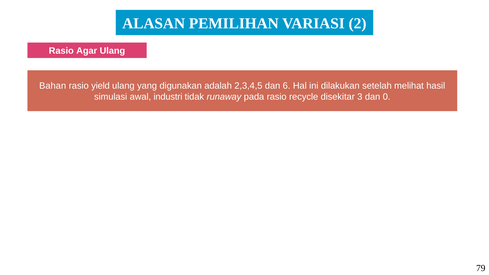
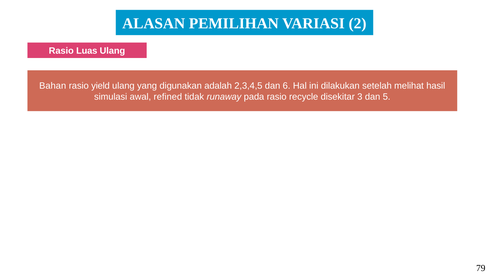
Agar: Agar -> Luas
industri: industri -> refined
0: 0 -> 5
